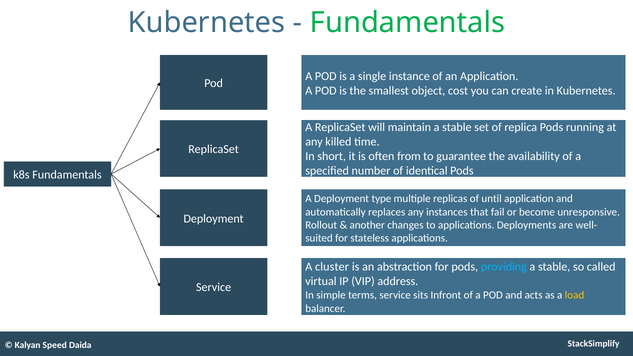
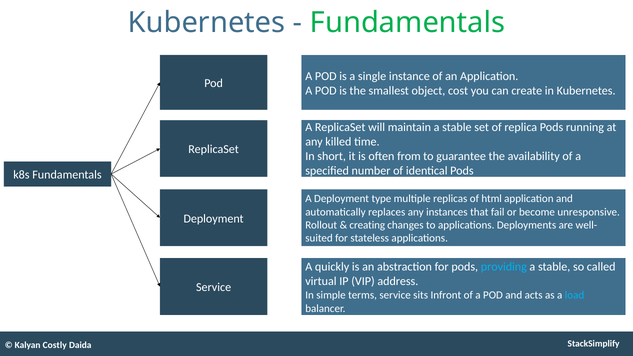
until: until -> html
another: another -> creating
cluster: cluster -> quickly
load colour: yellow -> light blue
Speed: Speed -> Costly
